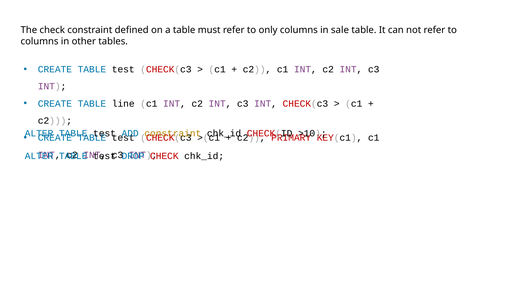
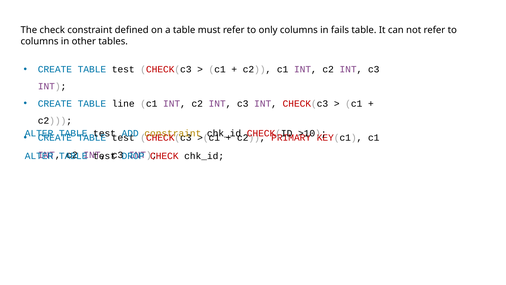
sale: sale -> fails
